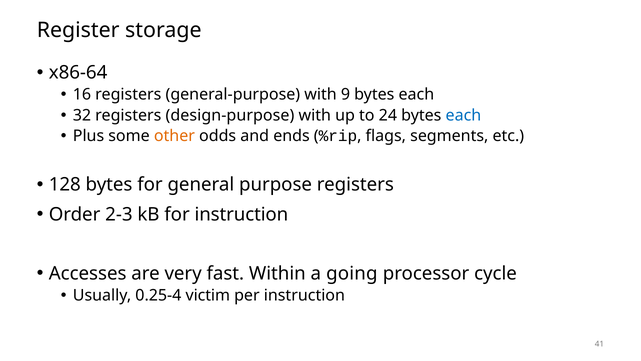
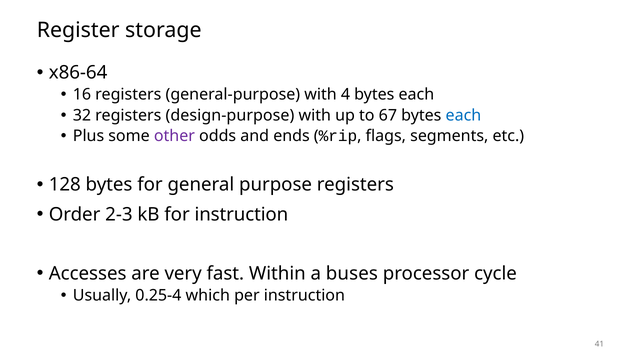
9: 9 -> 4
24: 24 -> 67
other colour: orange -> purple
going: going -> buses
victim: victim -> which
